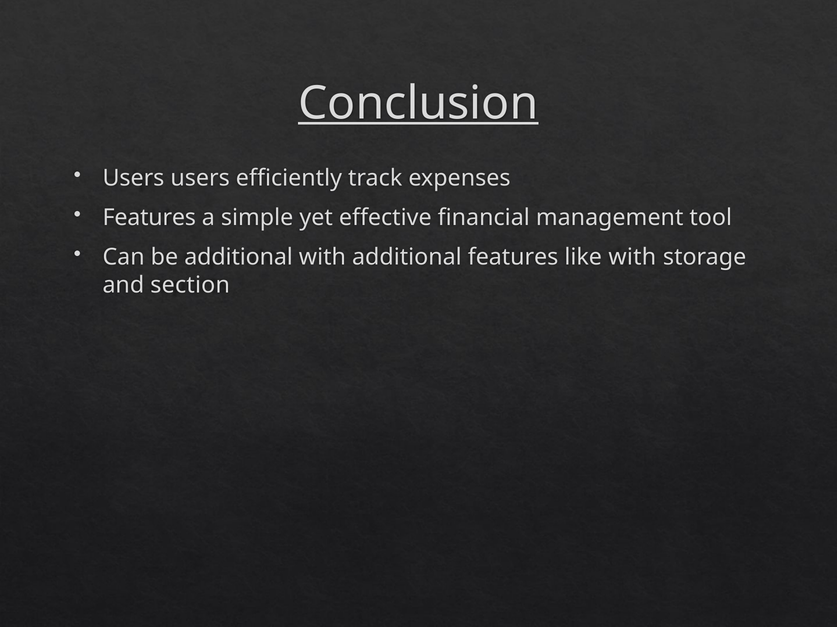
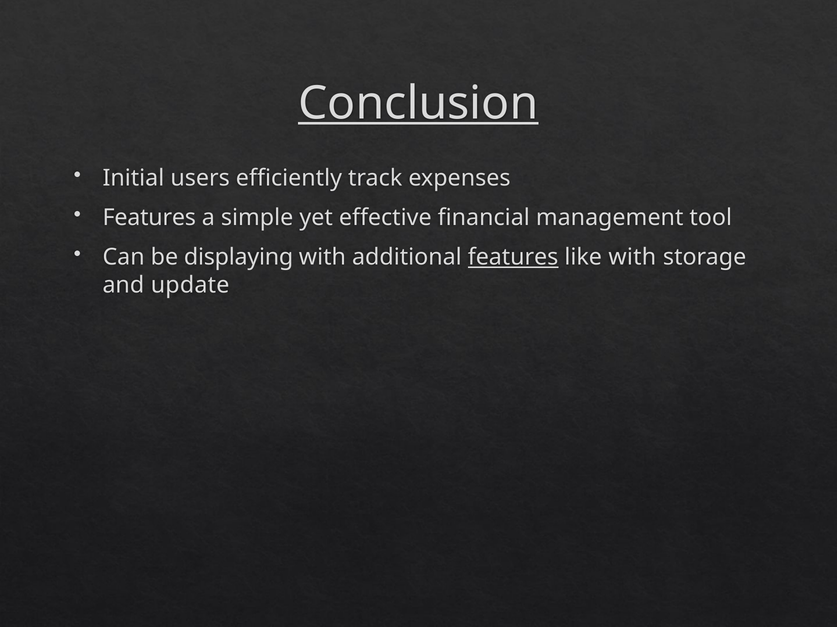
Users at (133, 178): Users -> Initial
be additional: additional -> displaying
features at (513, 257) underline: none -> present
section: section -> update
